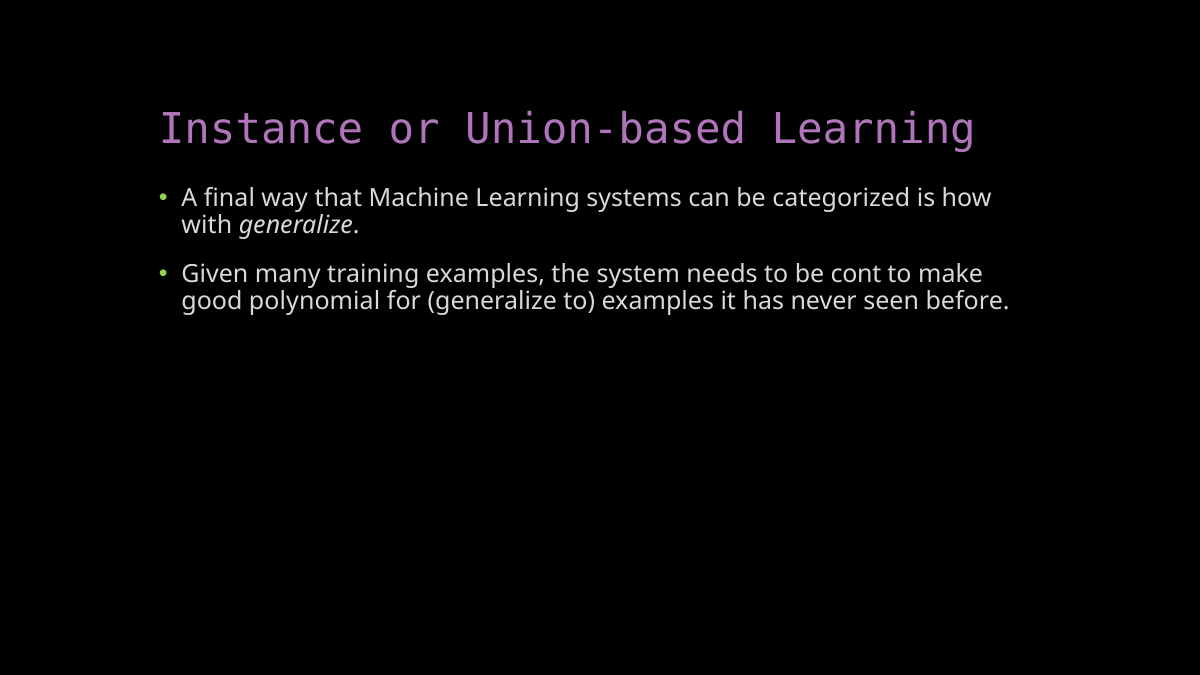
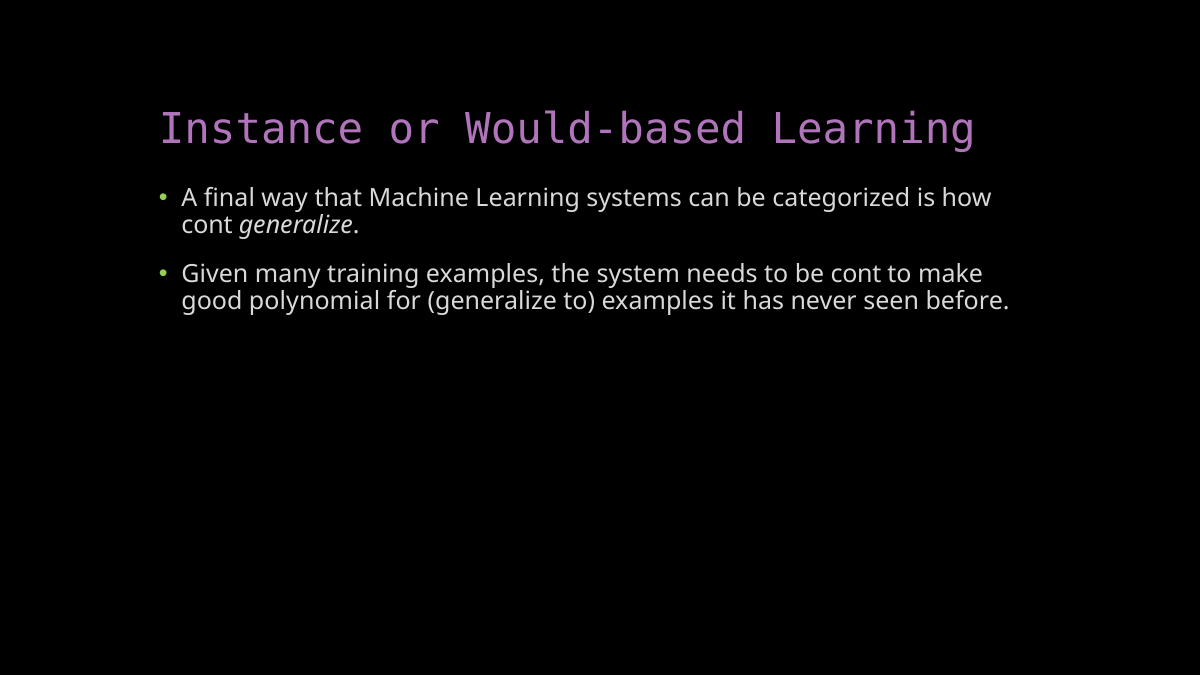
Union-based: Union-based -> Would-based
with at (207, 225): with -> cont
